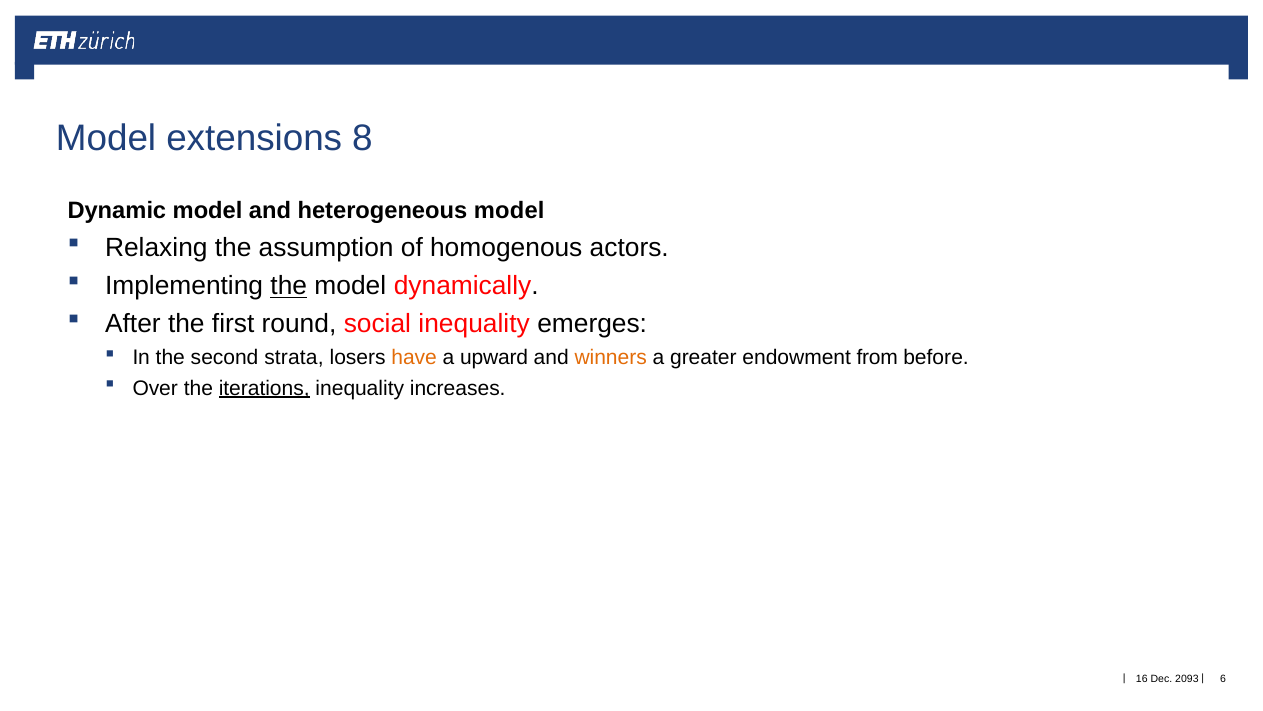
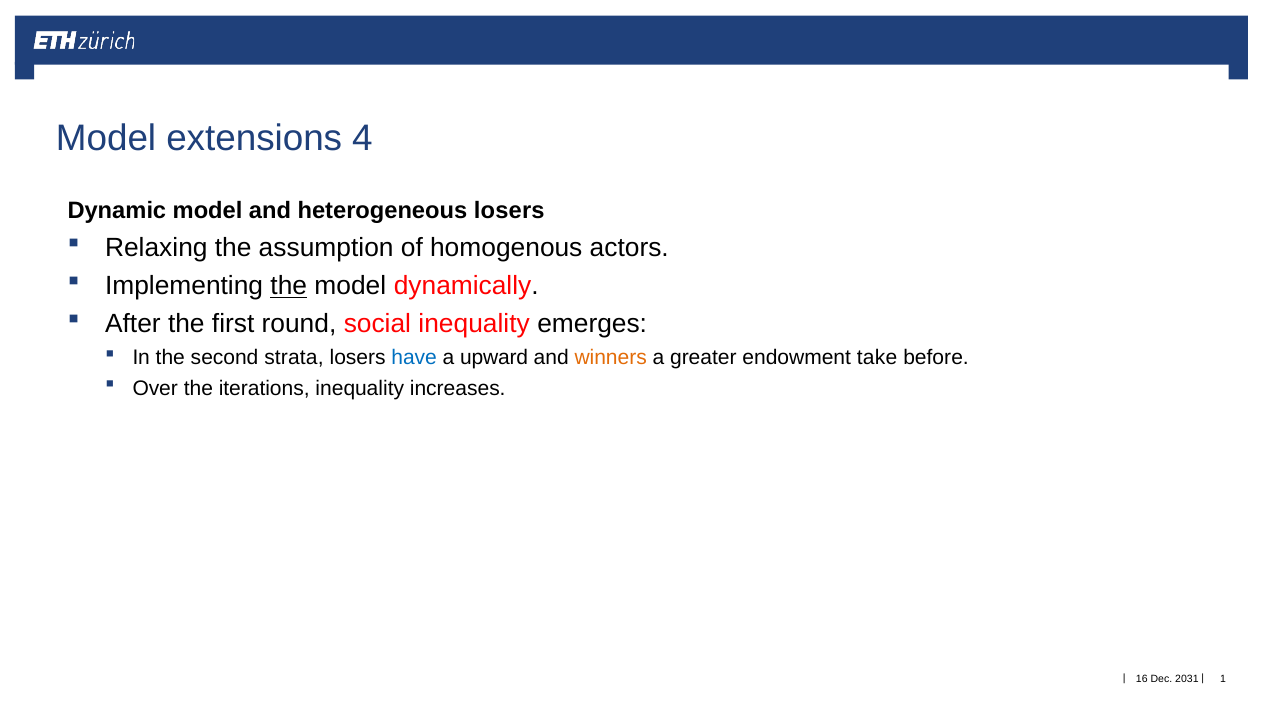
8: 8 -> 4
heterogeneous model: model -> losers
have colour: orange -> blue
from: from -> take
iterations underline: present -> none
6: 6 -> 1
2093: 2093 -> 2031
